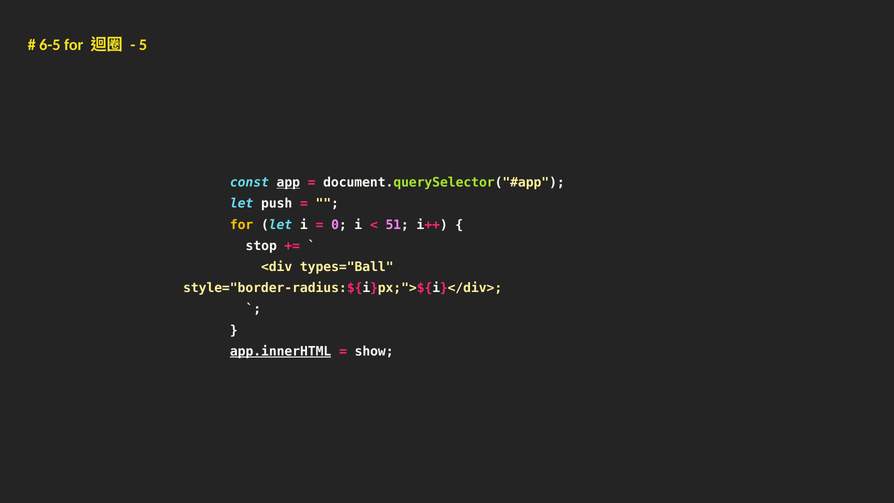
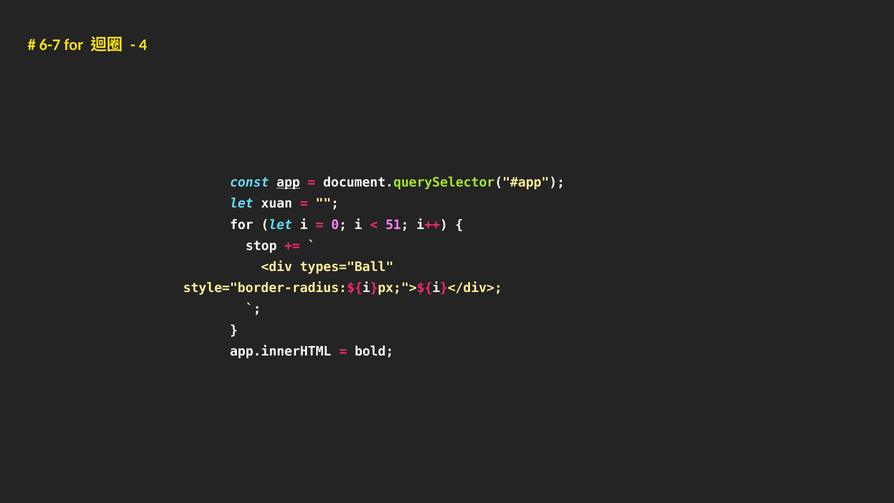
6-5: 6-5 -> 6-7
5: 5 -> 4
push: push -> xuan
for at (242, 225) colour: yellow -> white
app.innerHTML underline: present -> none
show: show -> bold
